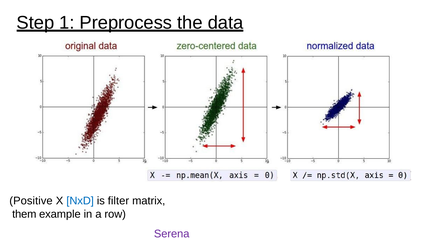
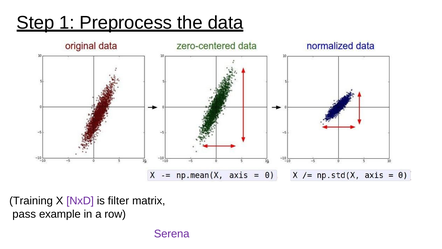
Positive: Positive -> Training
NxD colour: blue -> purple
them: them -> pass
